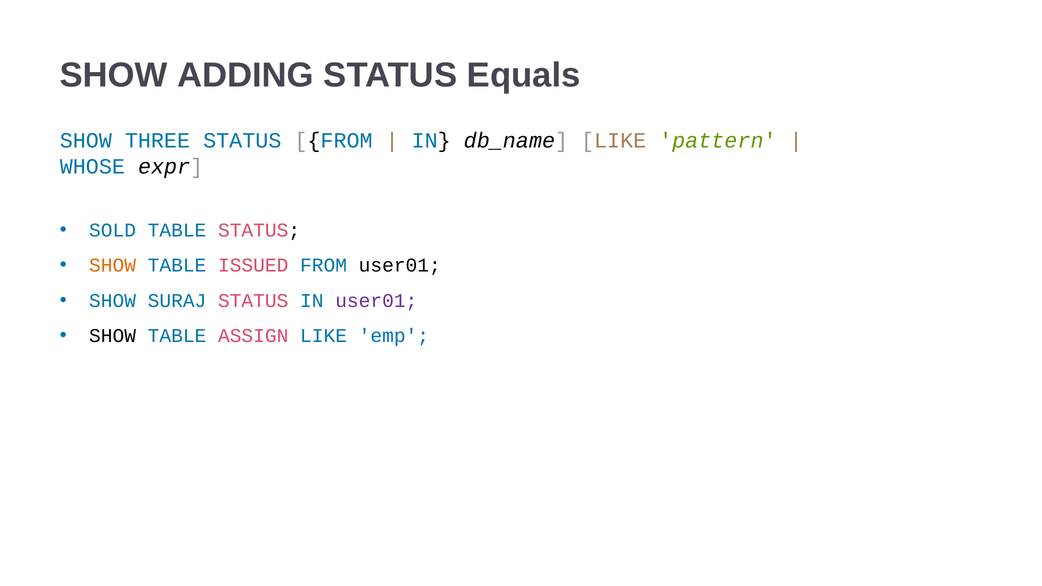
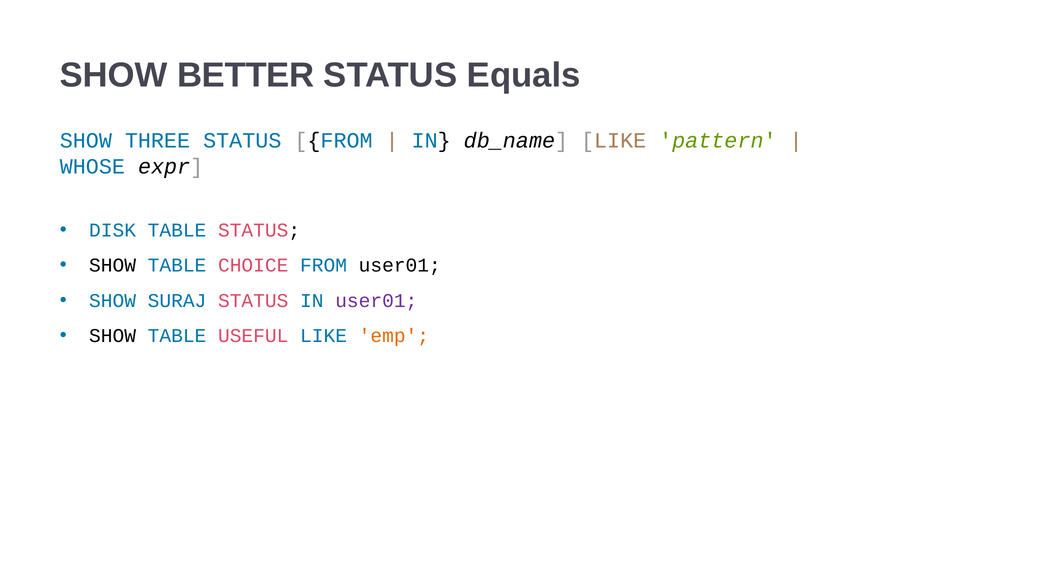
ADDING: ADDING -> BETTER
SOLD: SOLD -> DISK
SHOW at (113, 266) colour: orange -> black
ISSUED: ISSUED -> CHOICE
ASSIGN: ASSIGN -> USEFUL
emp colour: blue -> orange
